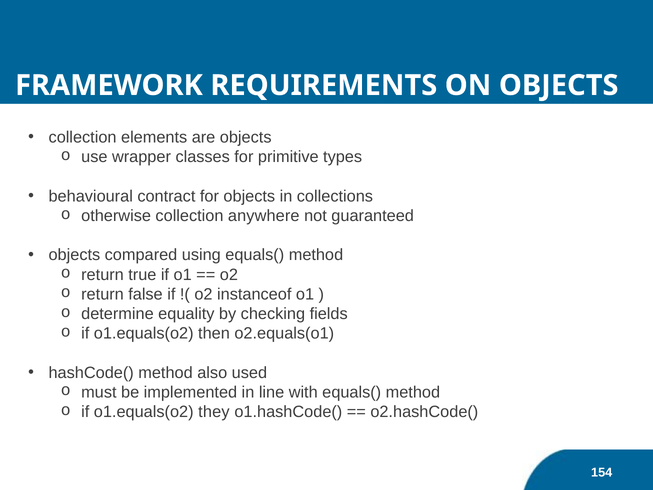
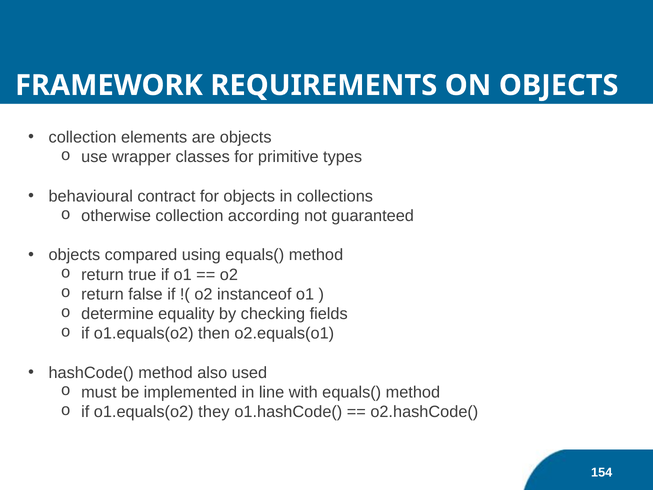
anywhere: anywhere -> according
